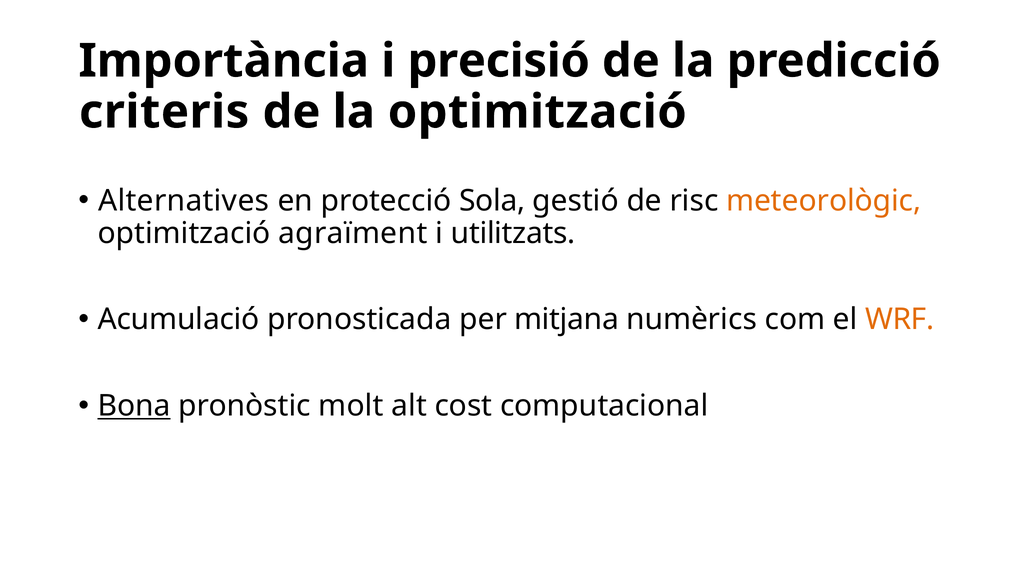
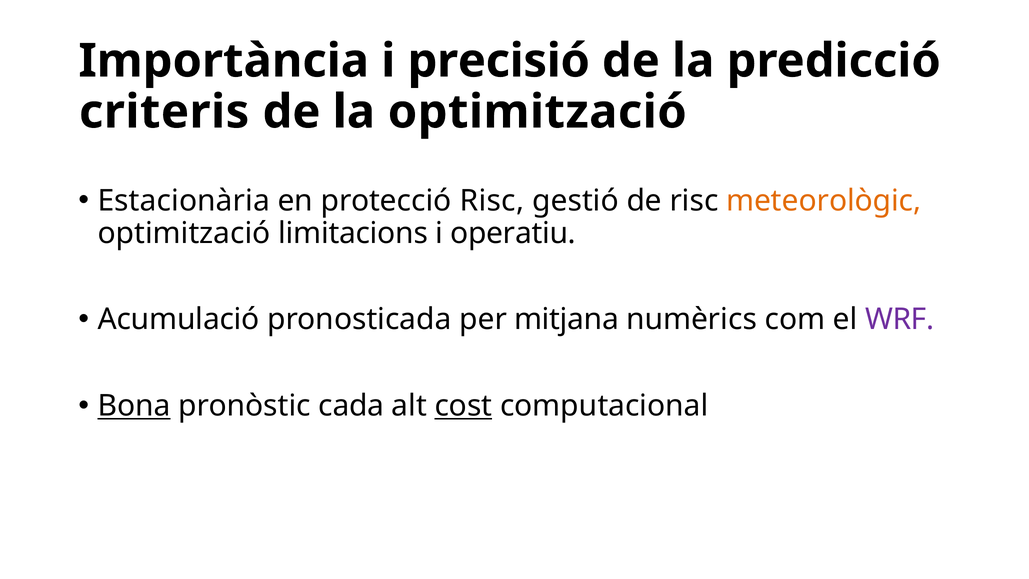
Alternatives: Alternatives -> Estacionària
protecció Sola: Sola -> Risc
agraïment: agraïment -> limitacions
utilitzats: utilitzats -> operatiu
WRF colour: orange -> purple
molt: molt -> cada
cost underline: none -> present
